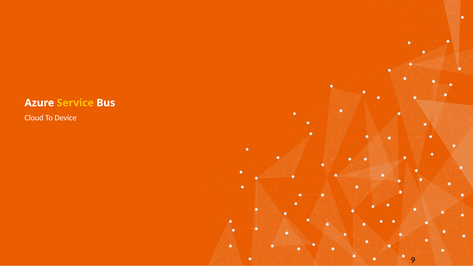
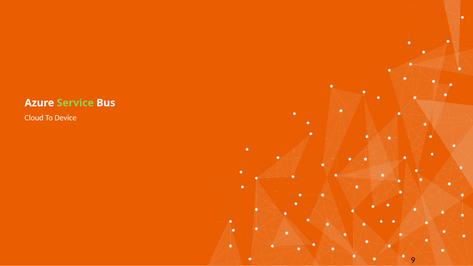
Service colour: yellow -> light green
